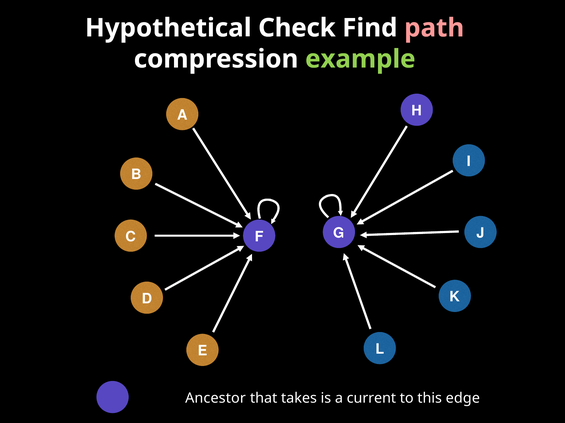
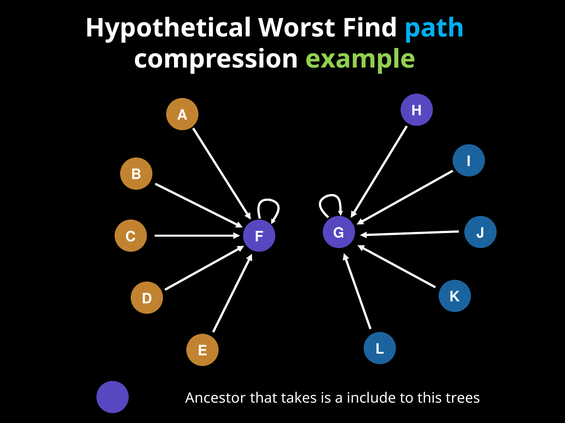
Check: Check -> Worst
path colour: pink -> light blue
current: current -> include
edge: edge -> trees
